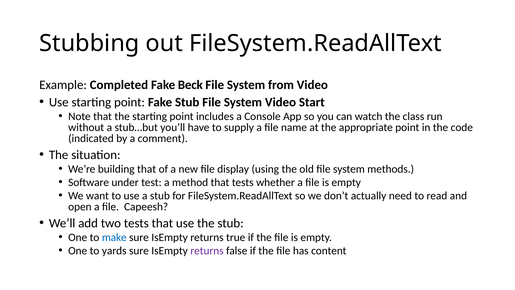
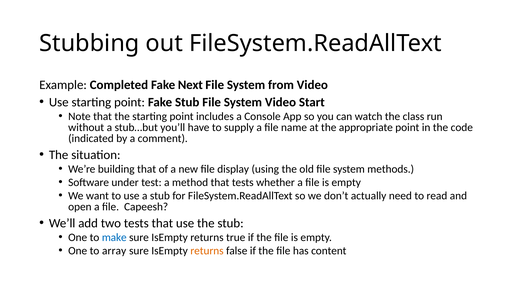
Beck: Beck -> Next
yards: yards -> array
returns at (207, 251) colour: purple -> orange
